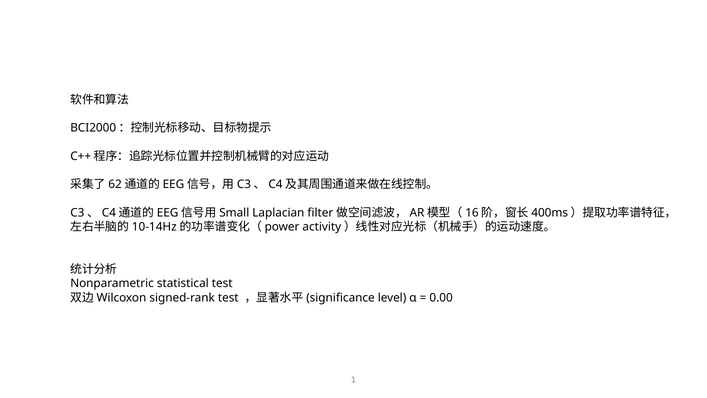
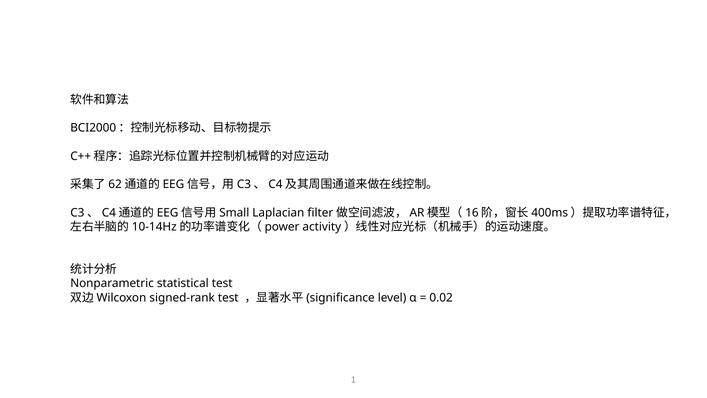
0.00: 0.00 -> 0.02
